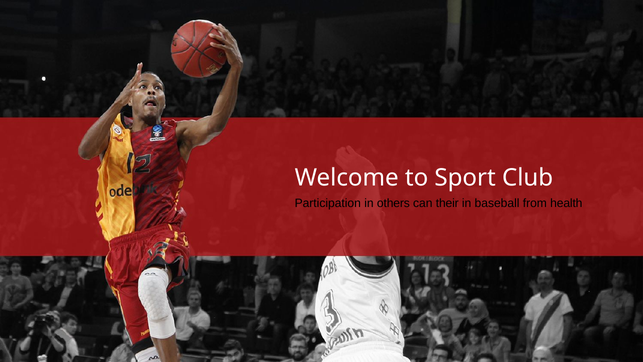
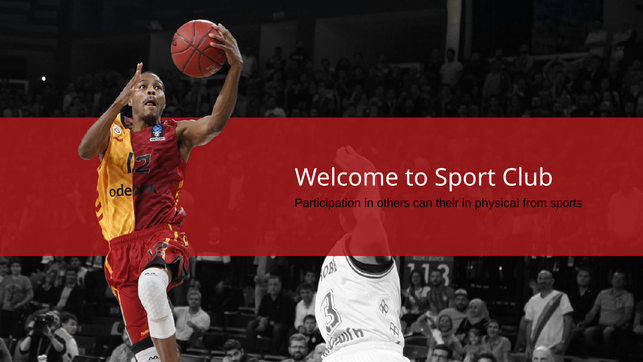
baseball: baseball -> physical
health: health -> sports
